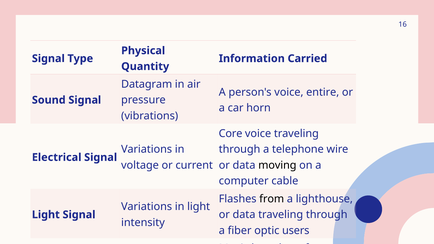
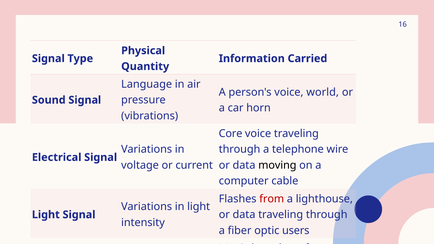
Datagram: Datagram -> Language
entire: entire -> world
from at (272, 199) colour: black -> red
